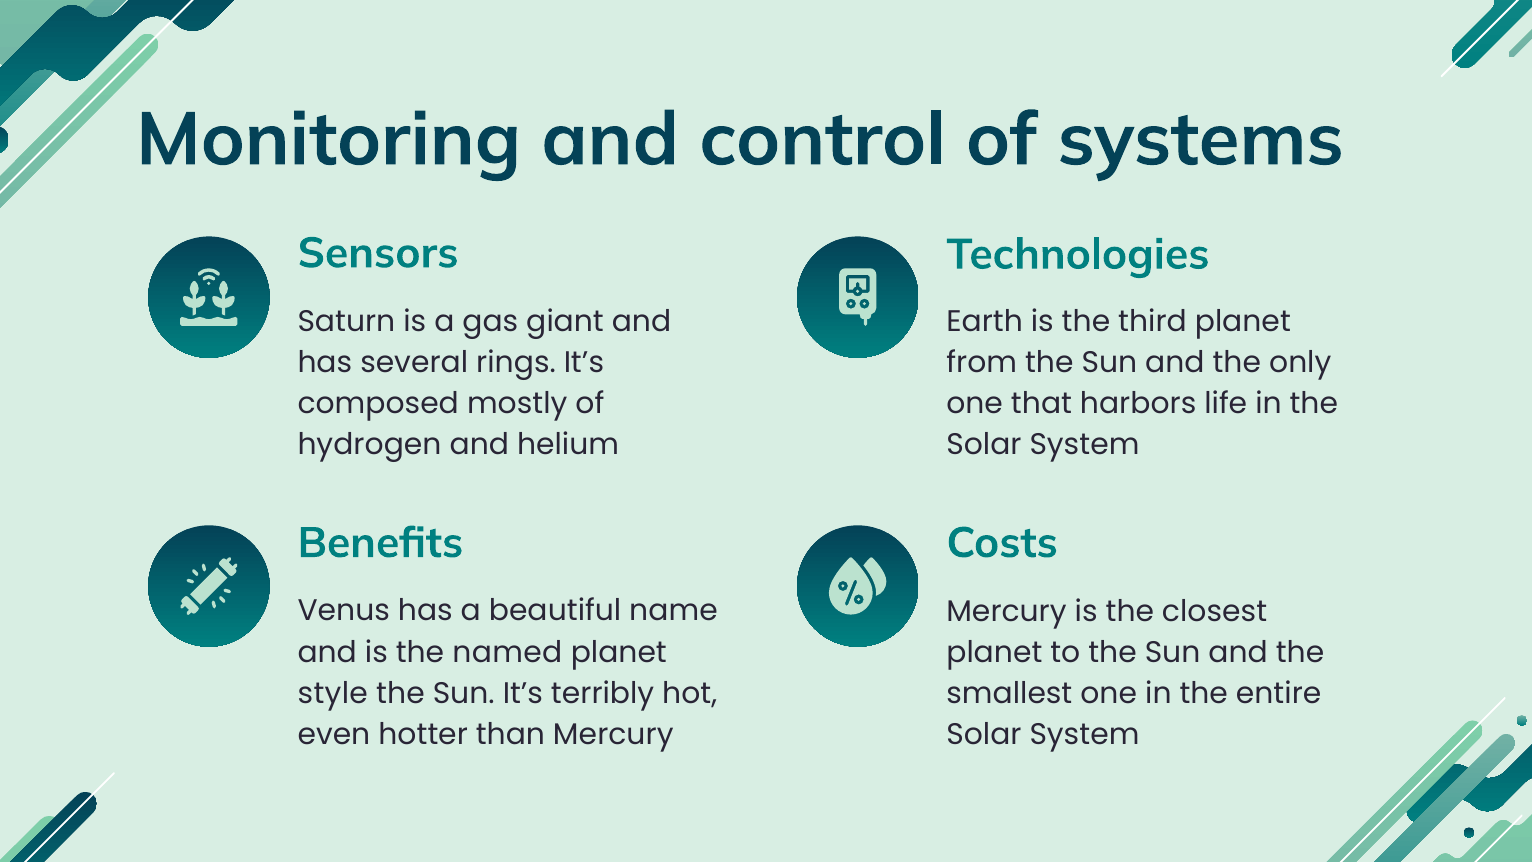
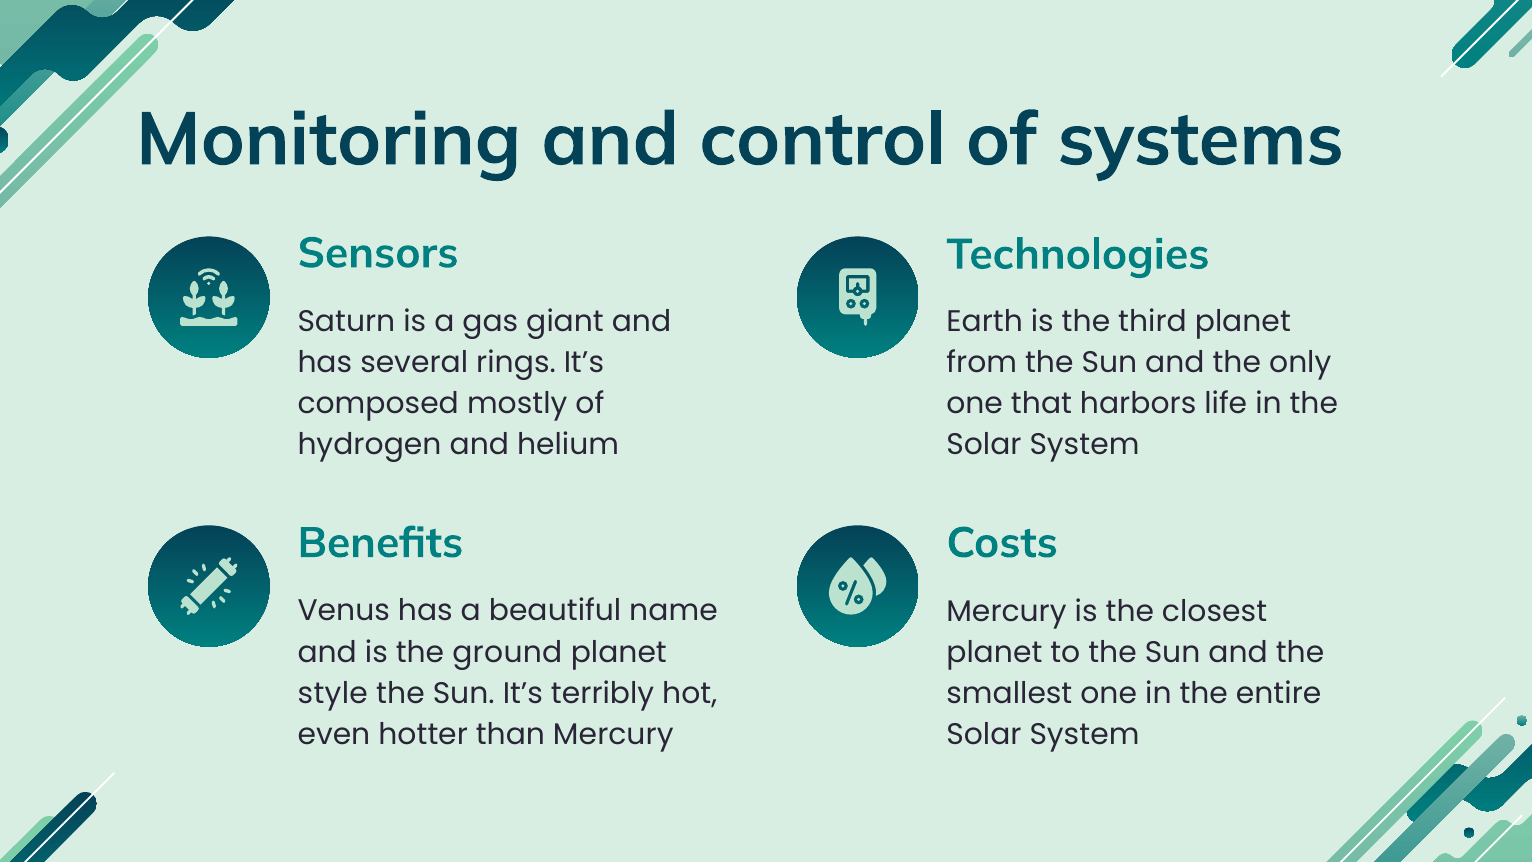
named: named -> ground
